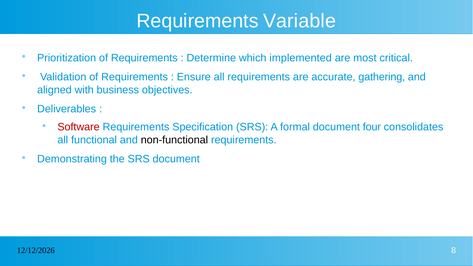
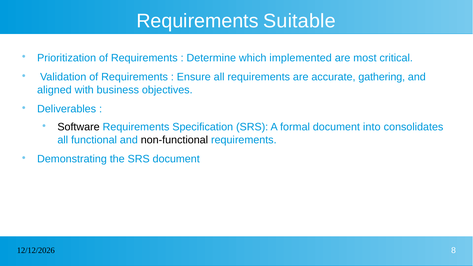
Variable: Variable -> Suitable
Software colour: red -> black
four: four -> into
